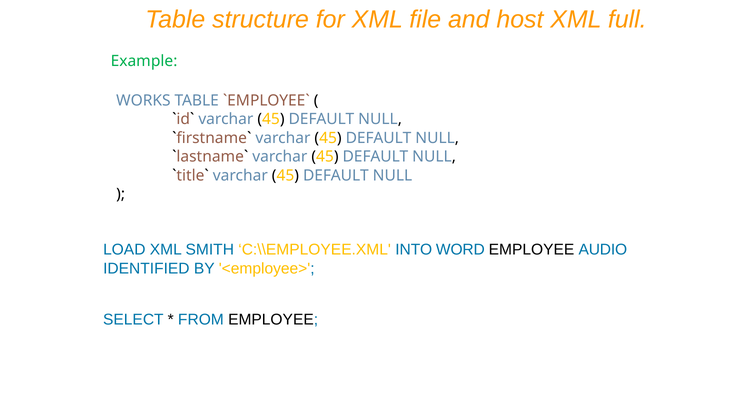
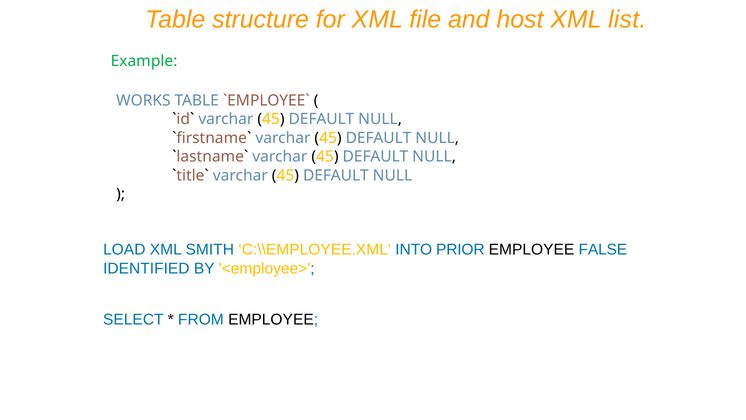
full: full -> list
WORD: WORD -> PRIOR
AUDIO: AUDIO -> FALSE
